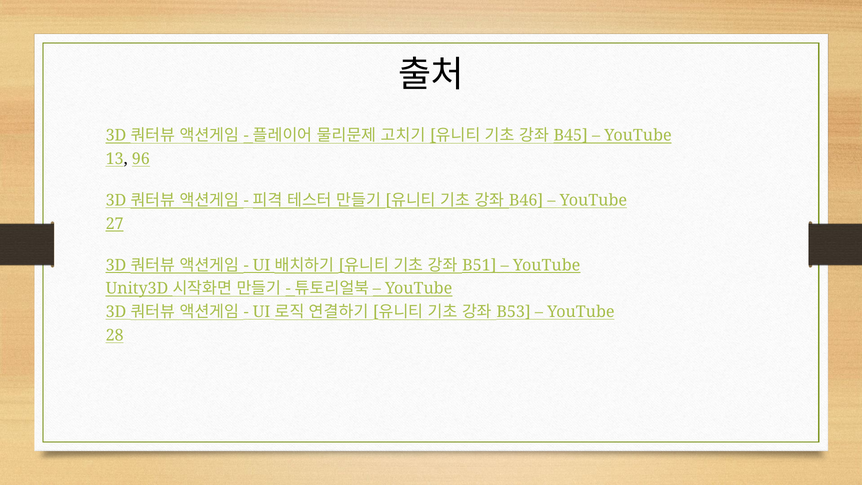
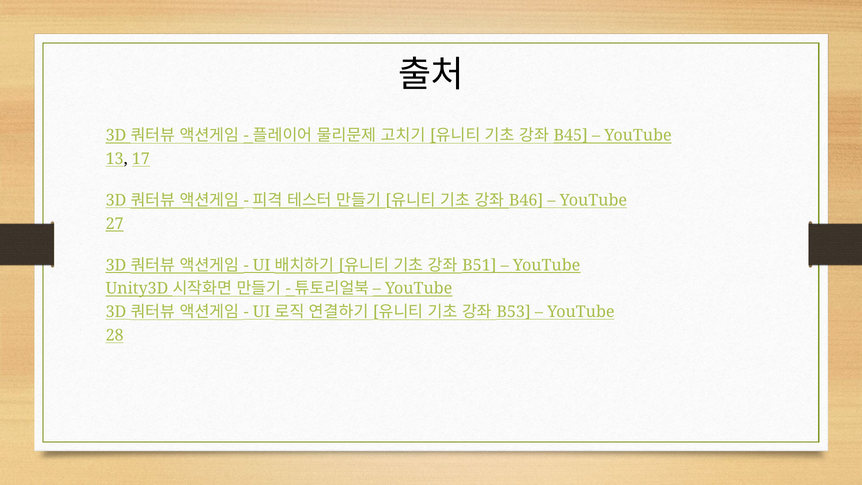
96: 96 -> 17
